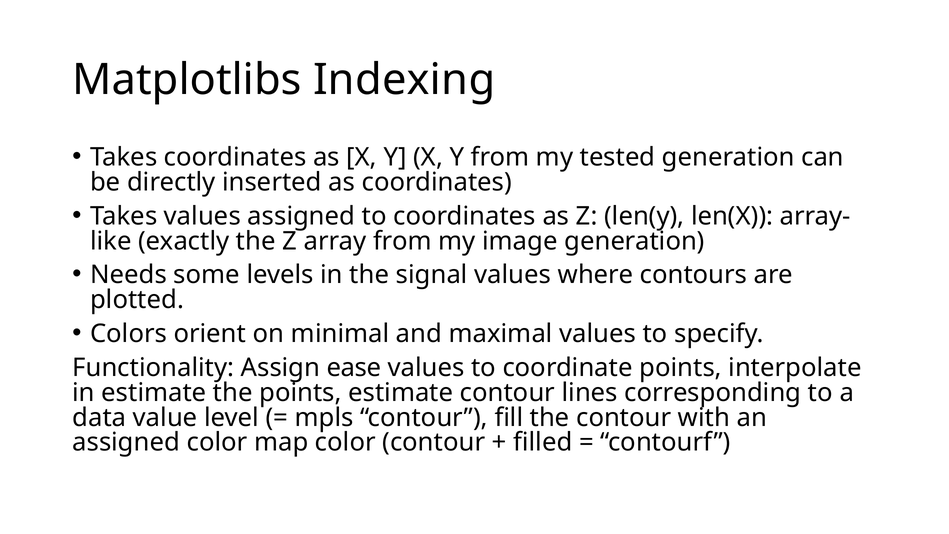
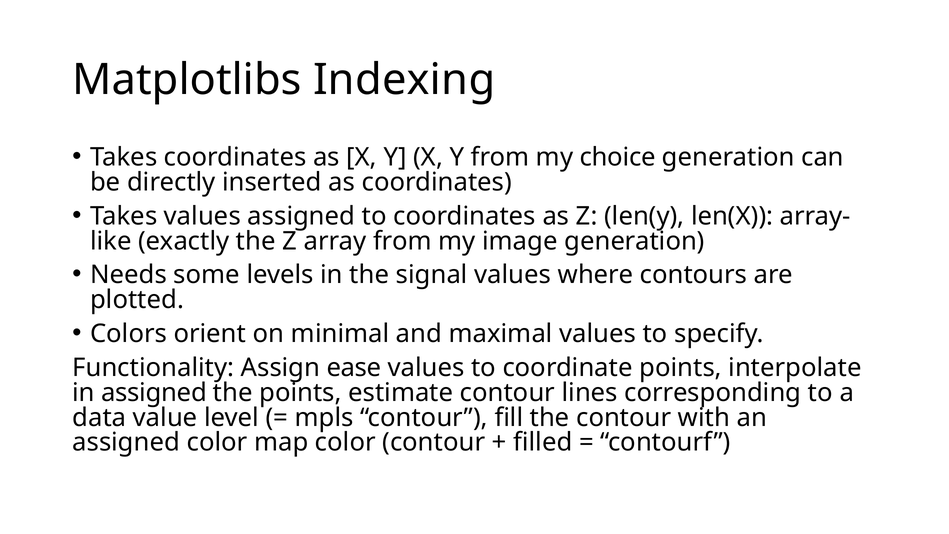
tested: tested -> choice
in estimate: estimate -> assigned
